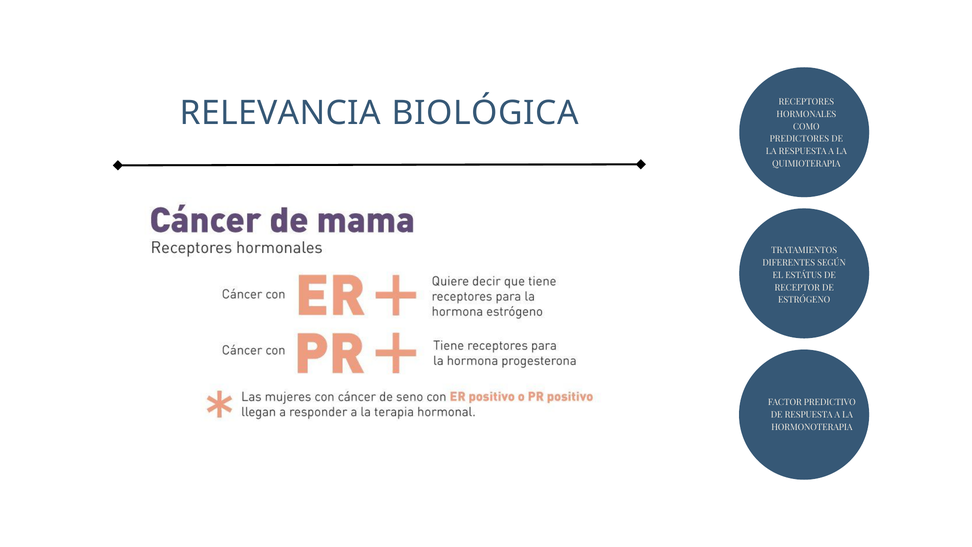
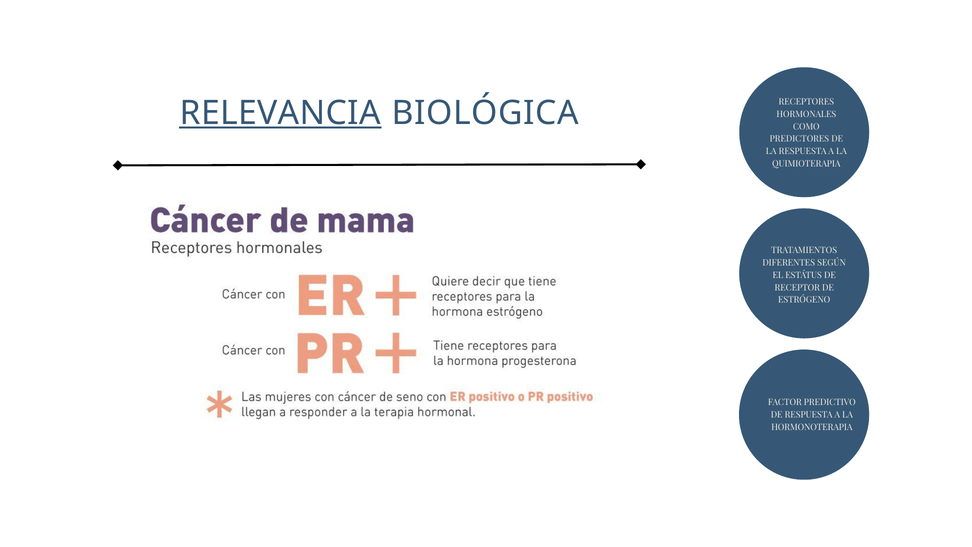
RELEVANCIA underline: none -> present
